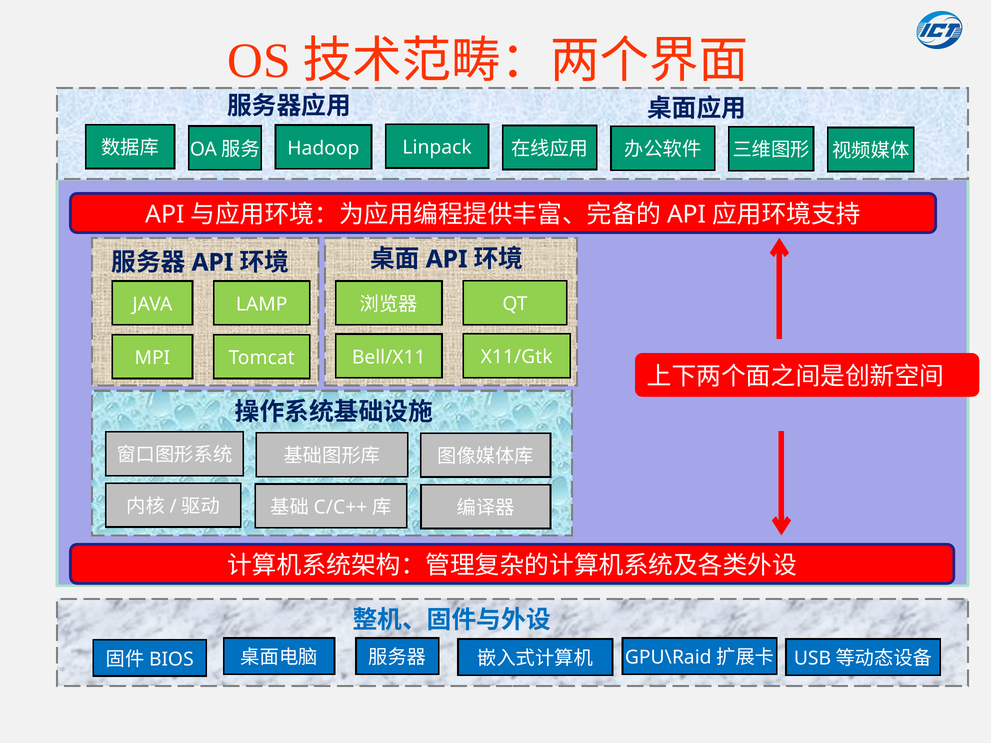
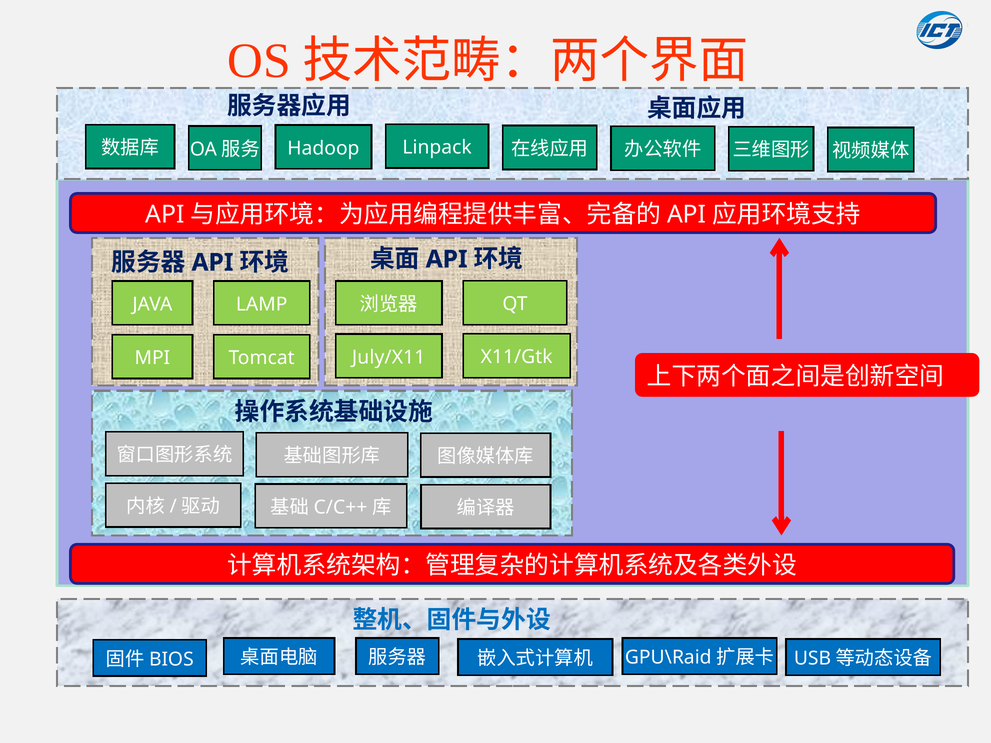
Bell/X11: Bell/X11 -> July/X11
